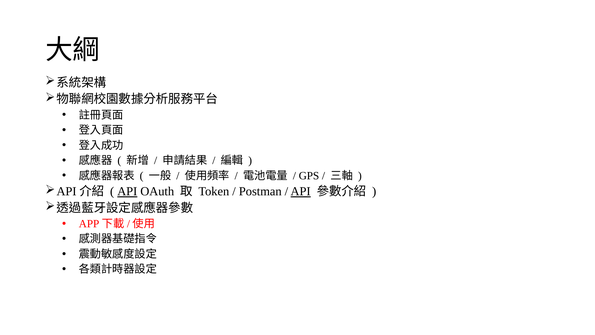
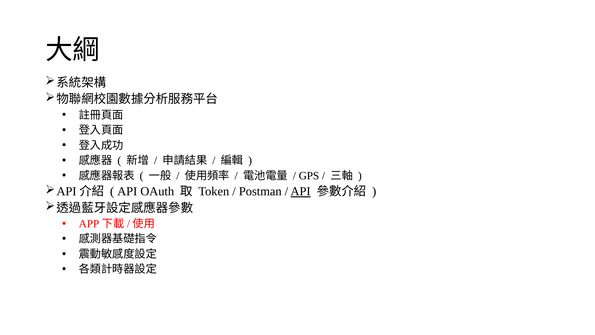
API at (127, 191) underline: present -> none
